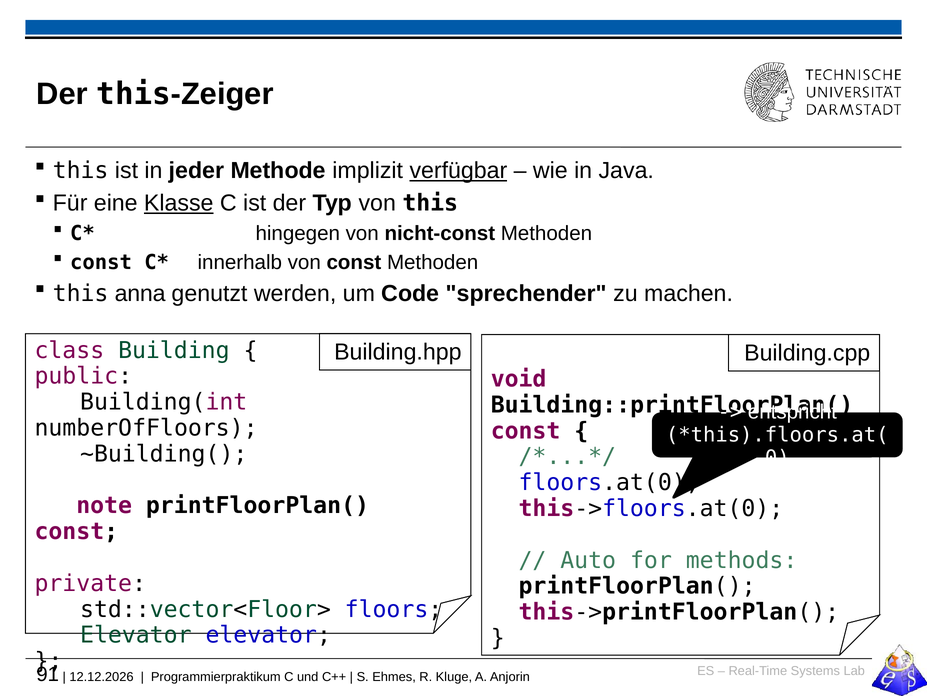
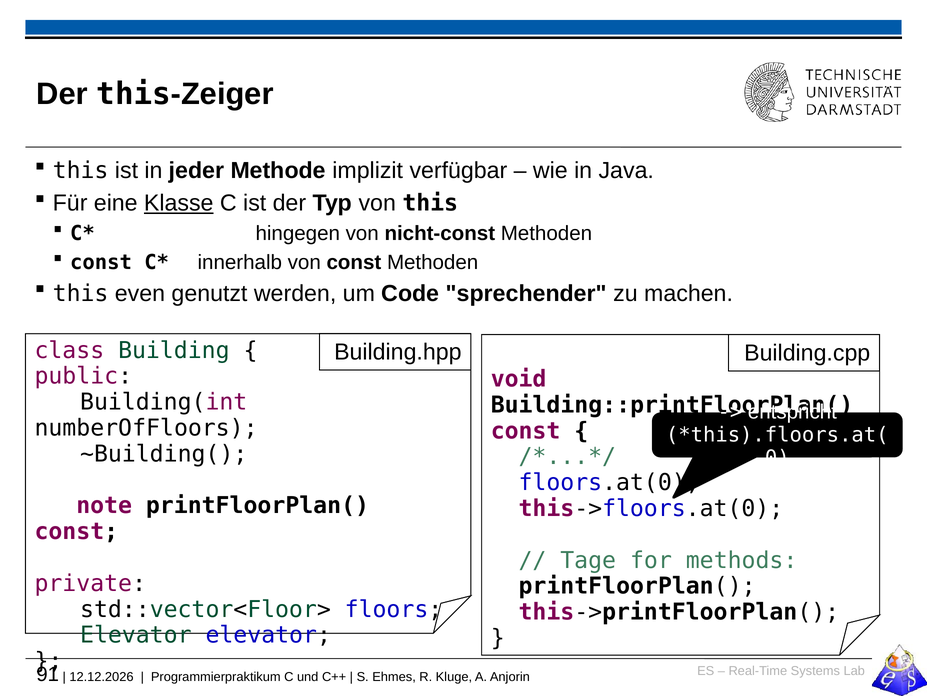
verfügbar underline: present -> none
anna: anna -> even
Auto: Auto -> Tage
